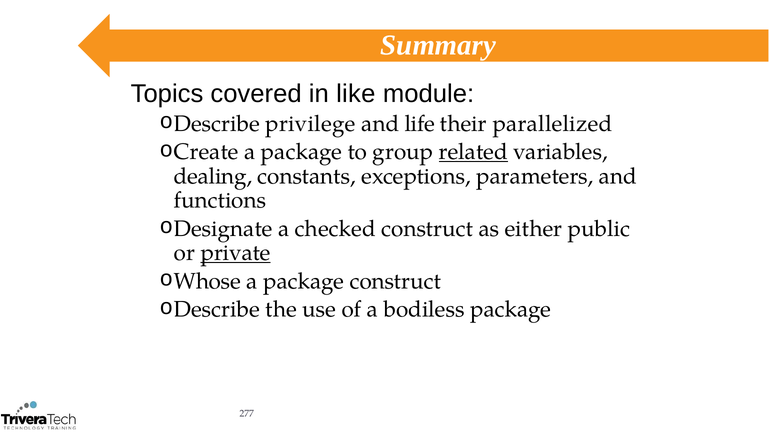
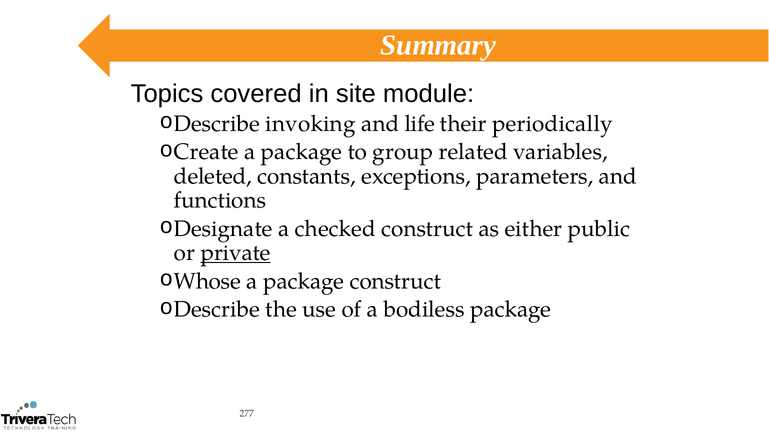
like: like -> site
privilege: privilege -> invoking
parallelized: parallelized -> periodically
related underline: present -> none
dealing: dealing -> deleted
